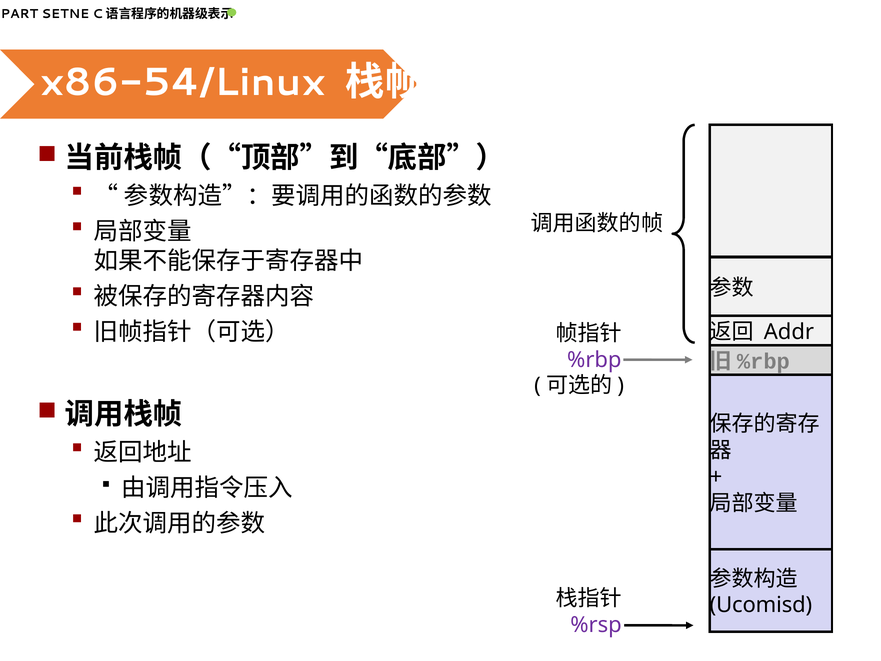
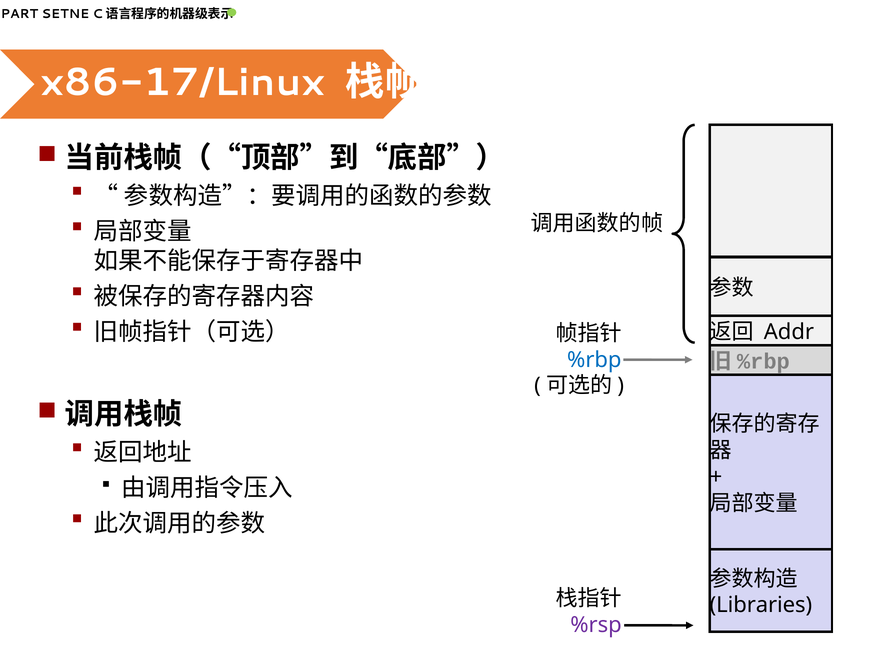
x86-54/Linux: x86-54/Linux -> x86-17/Linux
%rbp colour: purple -> blue
Ucomisd: Ucomisd -> Libraries
